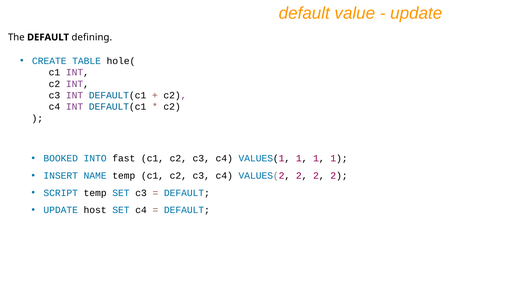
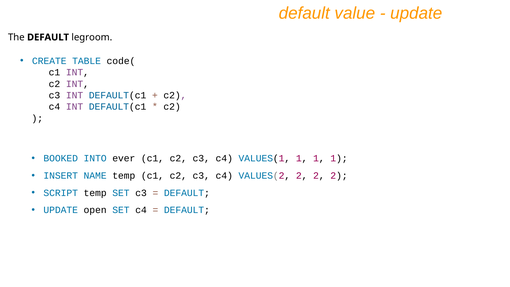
defining: defining -> legroom
hole(: hole( -> code(
fast: fast -> ever
host: host -> open
